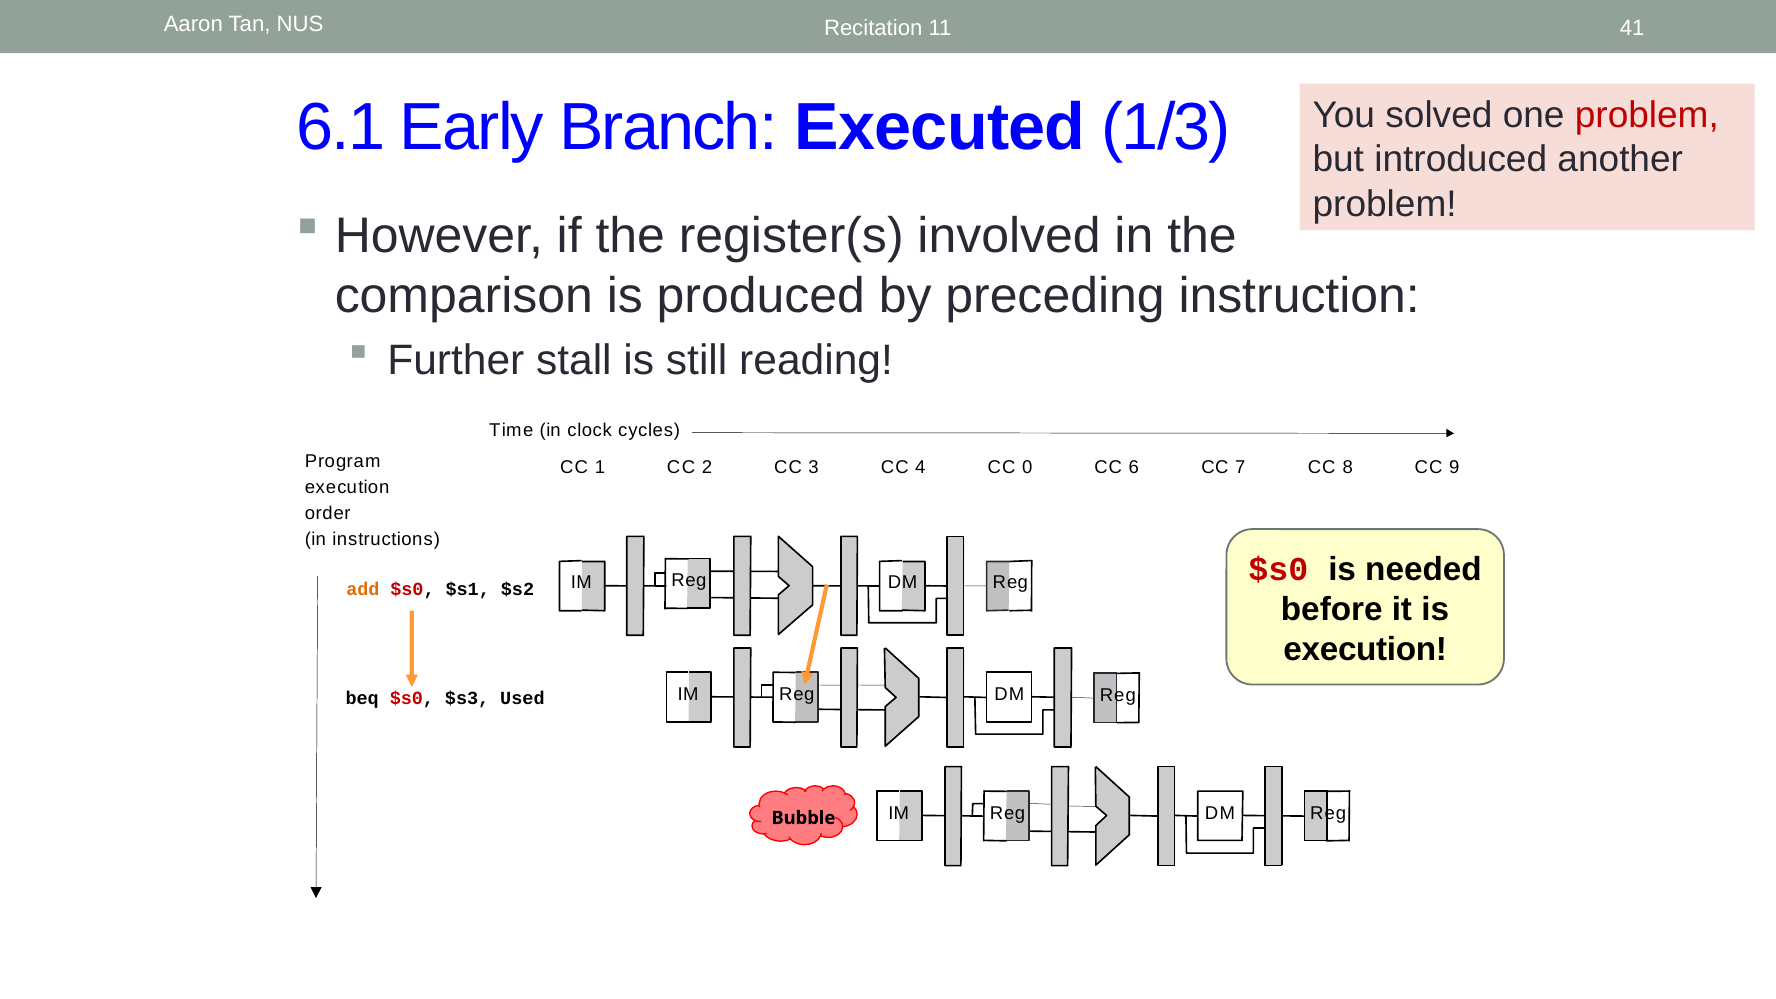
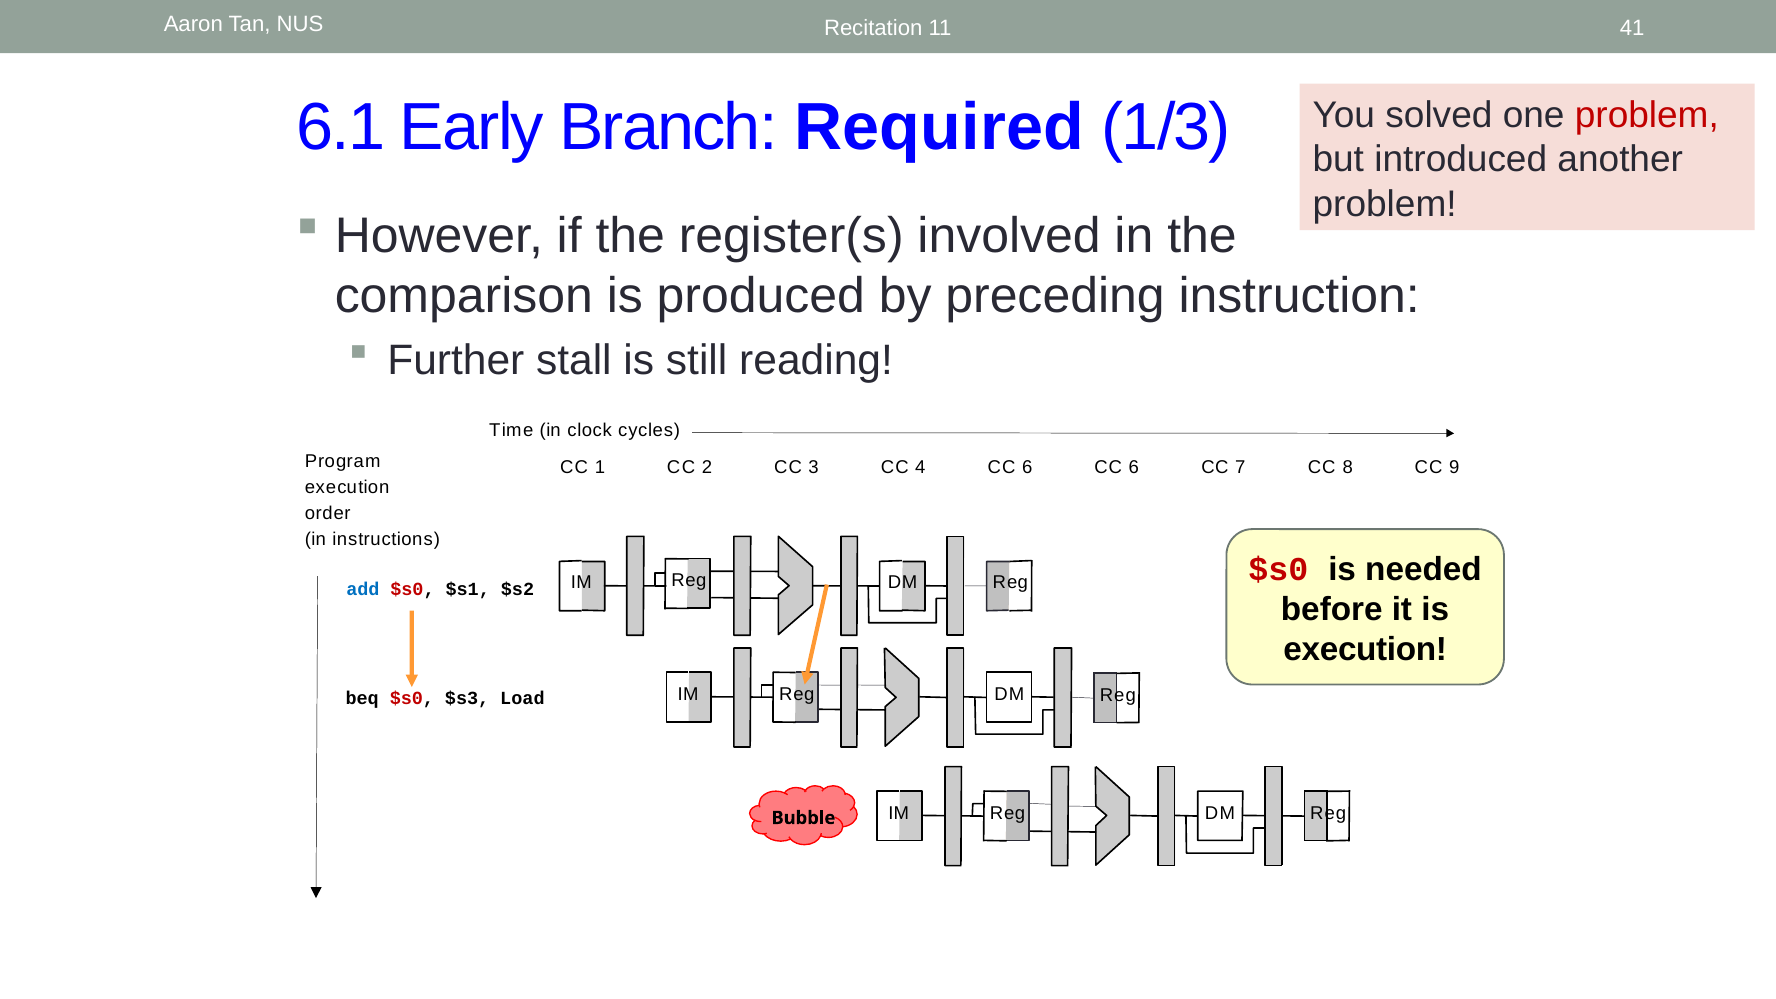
Executed: Executed -> Required
0 at (1027, 467): 0 -> 6
add colour: orange -> blue
Used: Used -> Load
